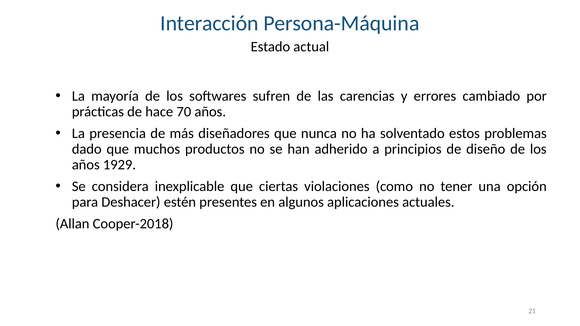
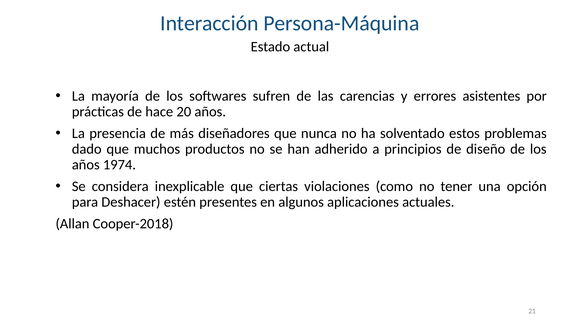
cambiado: cambiado -> asistentes
70: 70 -> 20
1929: 1929 -> 1974
